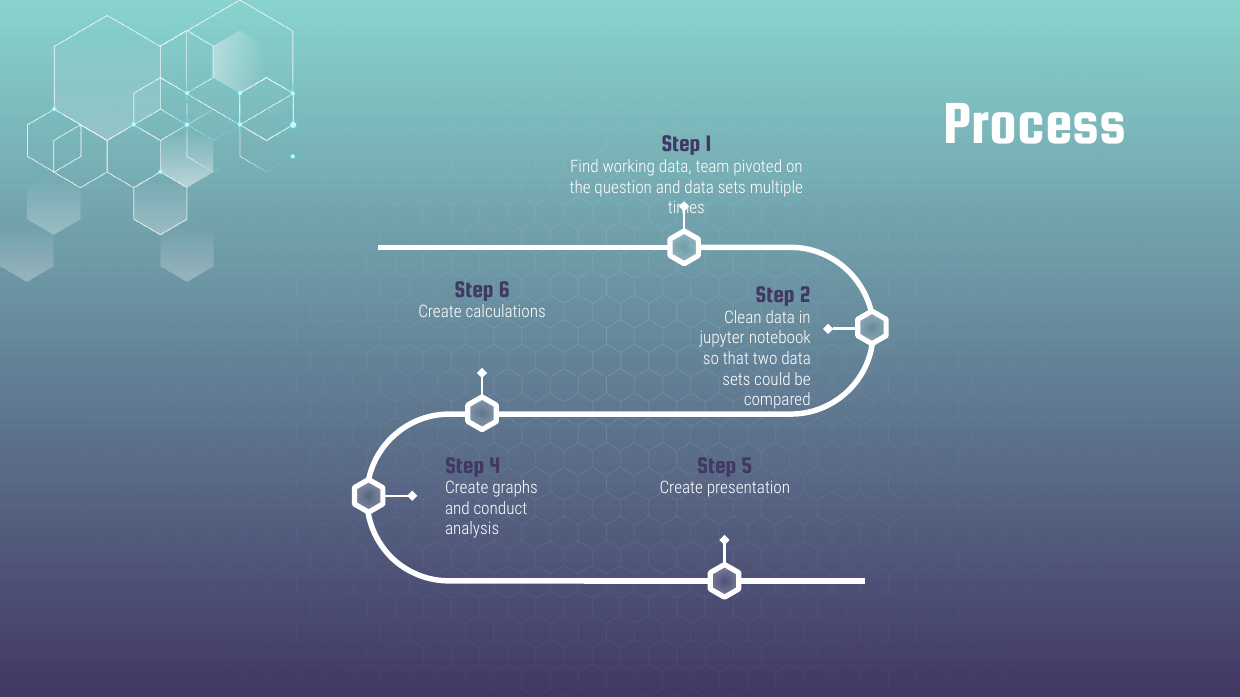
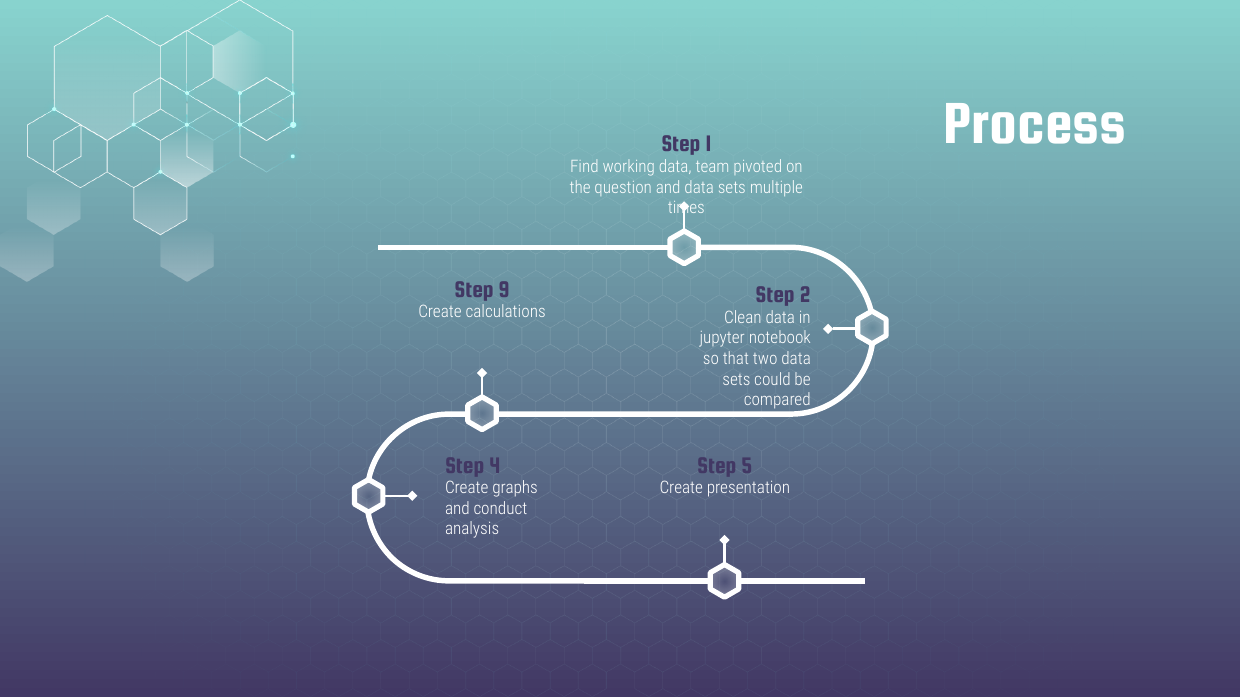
6: 6 -> 9
